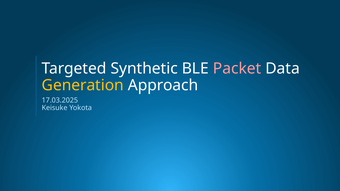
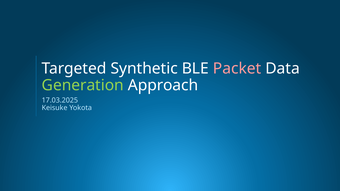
Generation colour: yellow -> light green
